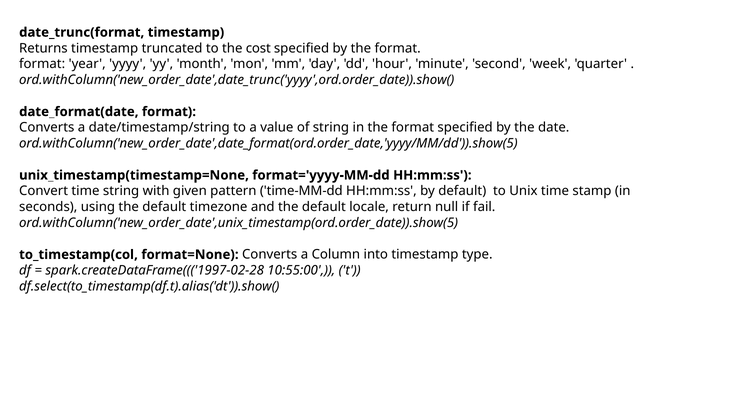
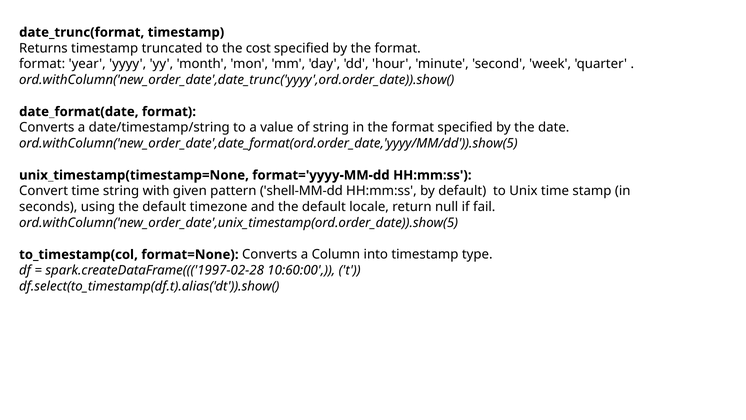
time-MM-dd: time-MM-dd -> shell-MM-dd
10:55:00: 10:55:00 -> 10:60:00
